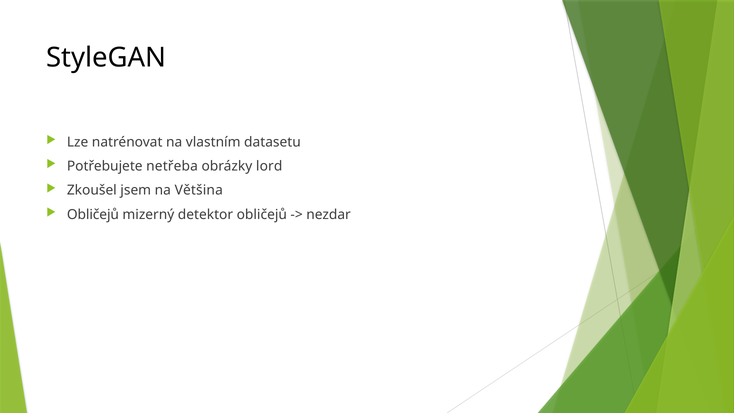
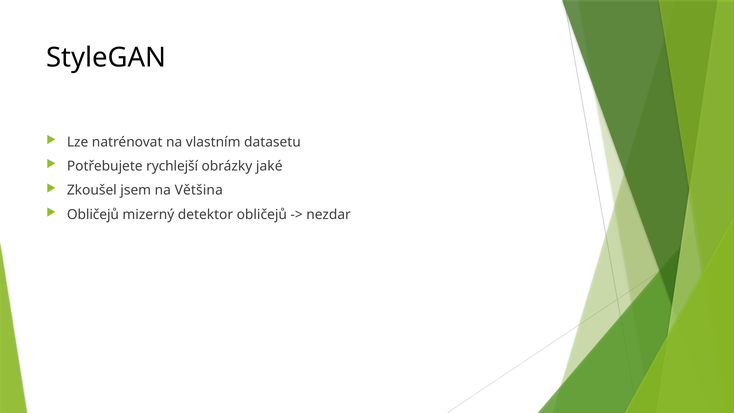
netřeba: netřeba -> rychlejší
lord: lord -> jaké
